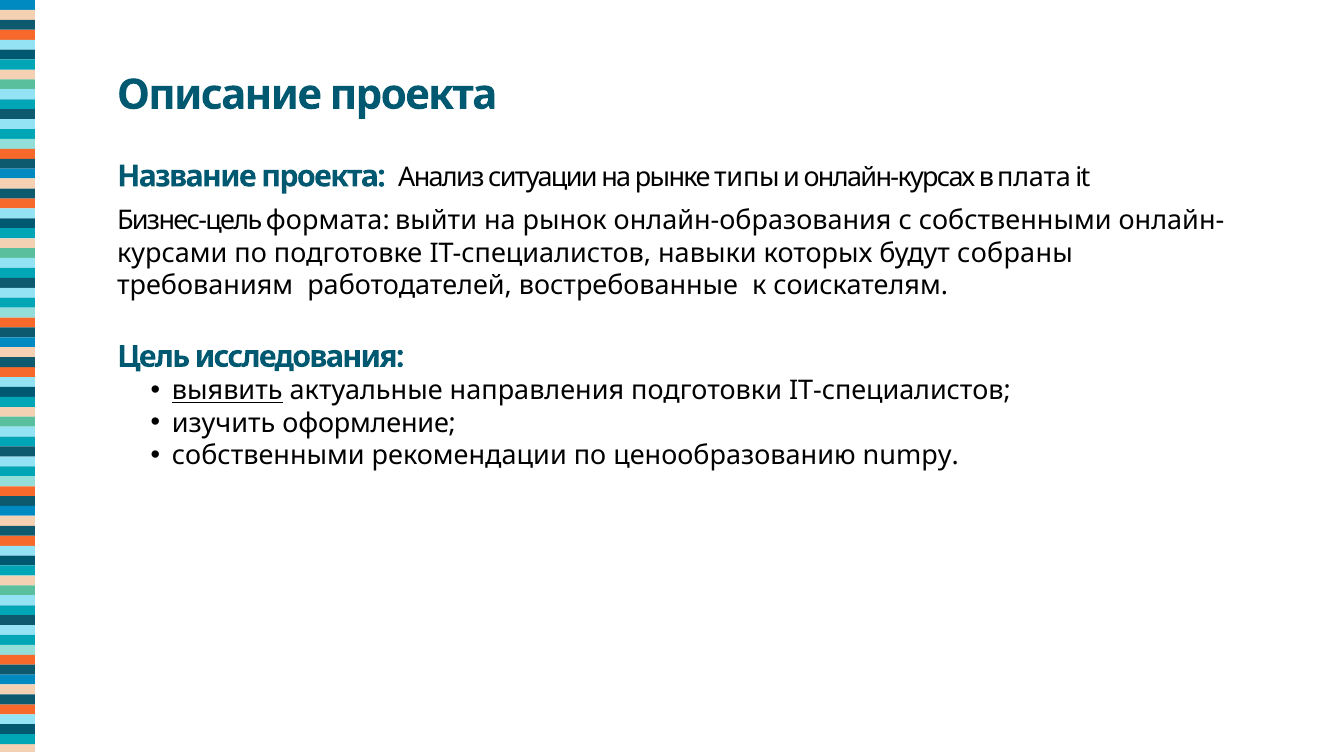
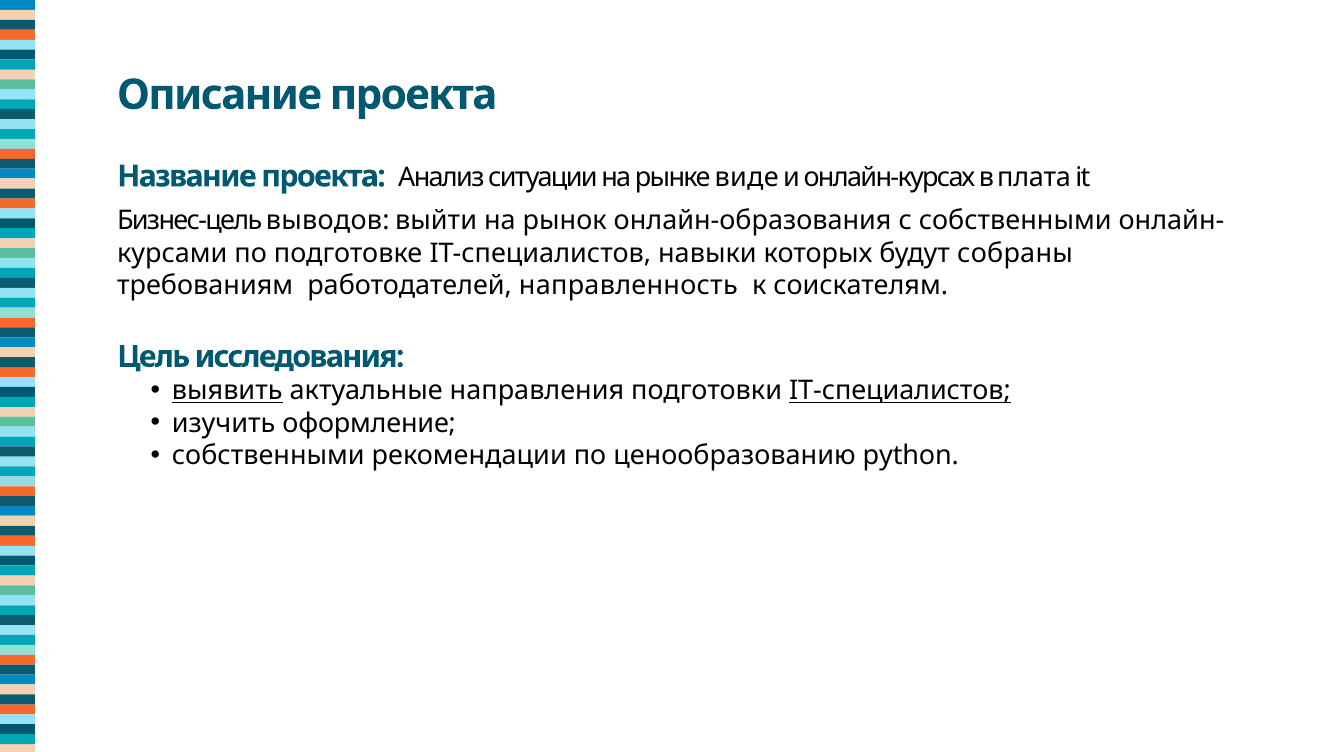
типы: типы -> виде
формата: формата -> выводов
востребованные: востребованные -> направленность
IT-специалистов at (900, 391) underline: none -> present
numpy: numpy -> python
